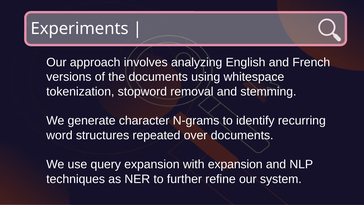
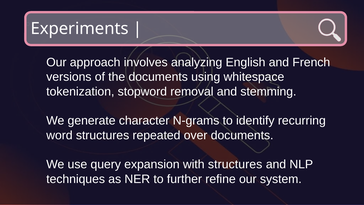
with expansion: expansion -> structures
